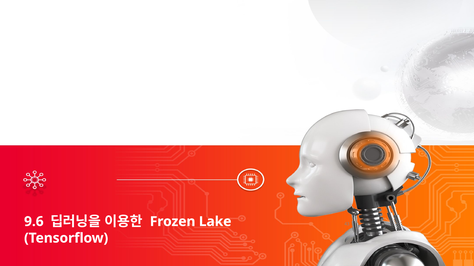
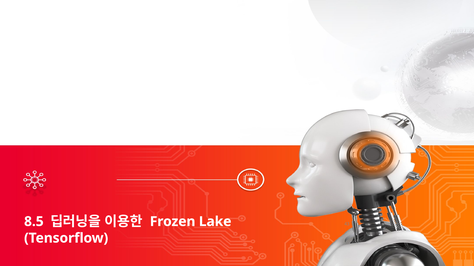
9.6: 9.6 -> 8.5
